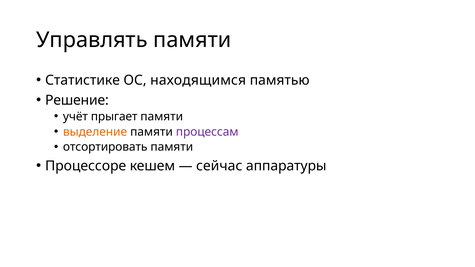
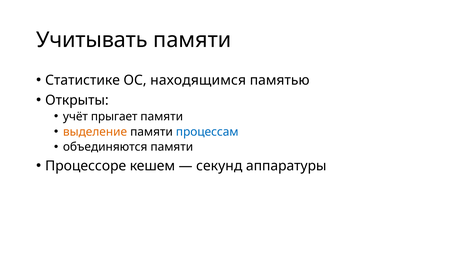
Управлять: Управлять -> Учитывать
Решение: Решение -> Открыты
процессам colour: purple -> blue
отсортировать: отсортировать -> объединяются
сейчас: сейчас -> секунд
